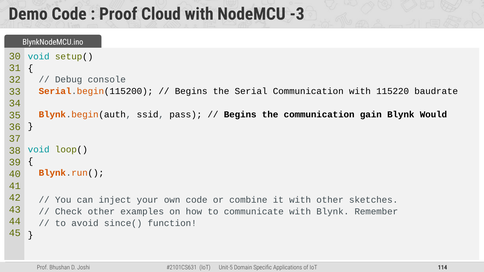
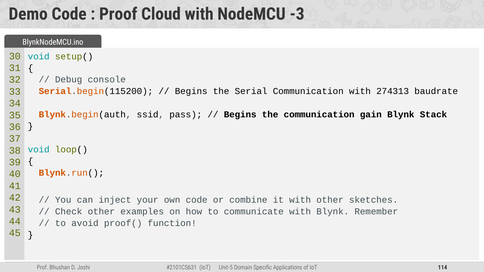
115220: 115220 -> 274313
Would: Would -> Stack
since(: since( -> proof(
